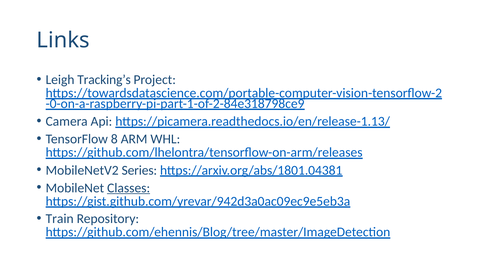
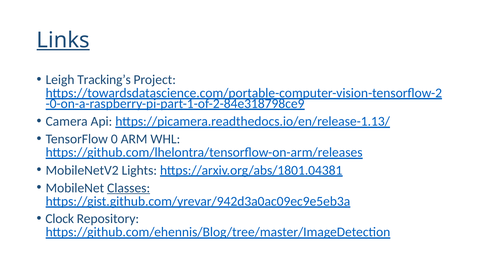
Links underline: none -> present
8: 8 -> 0
Series: Series -> Lights
Train: Train -> Clock
